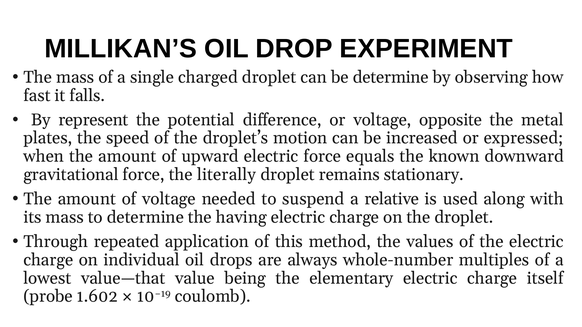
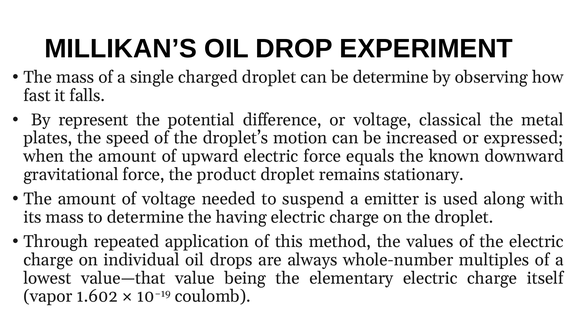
opposite: opposite -> classical
literally: literally -> product
relative: relative -> emitter
probe: probe -> vapor
